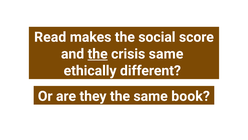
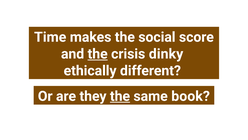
Read: Read -> Time
crisis same: same -> dinky
the at (120, 96) underline: none -> present
